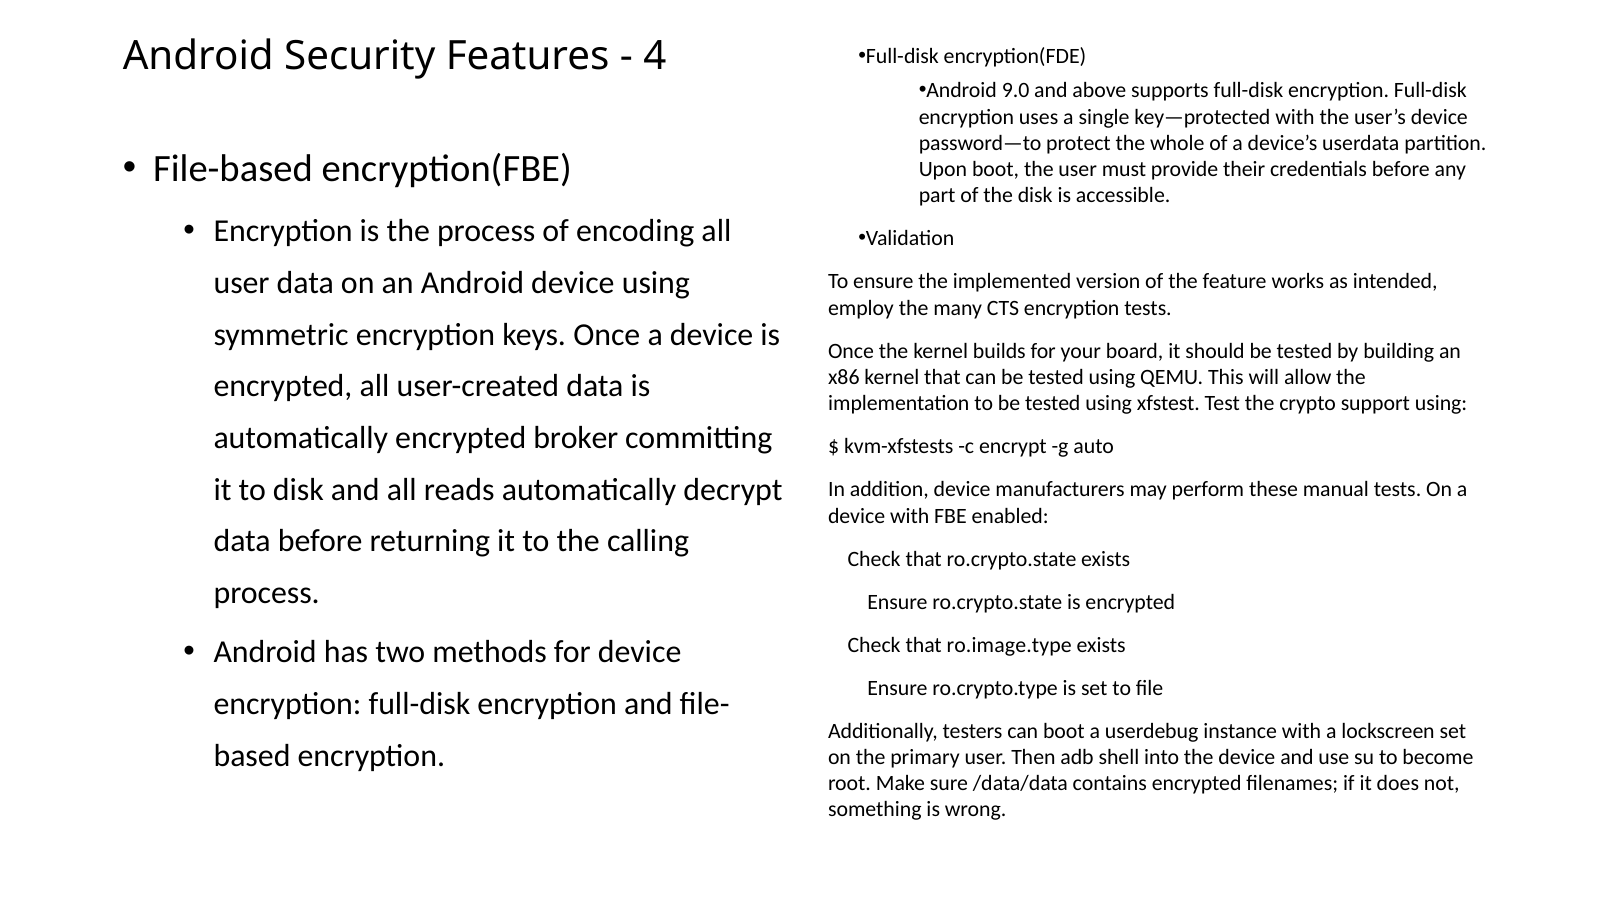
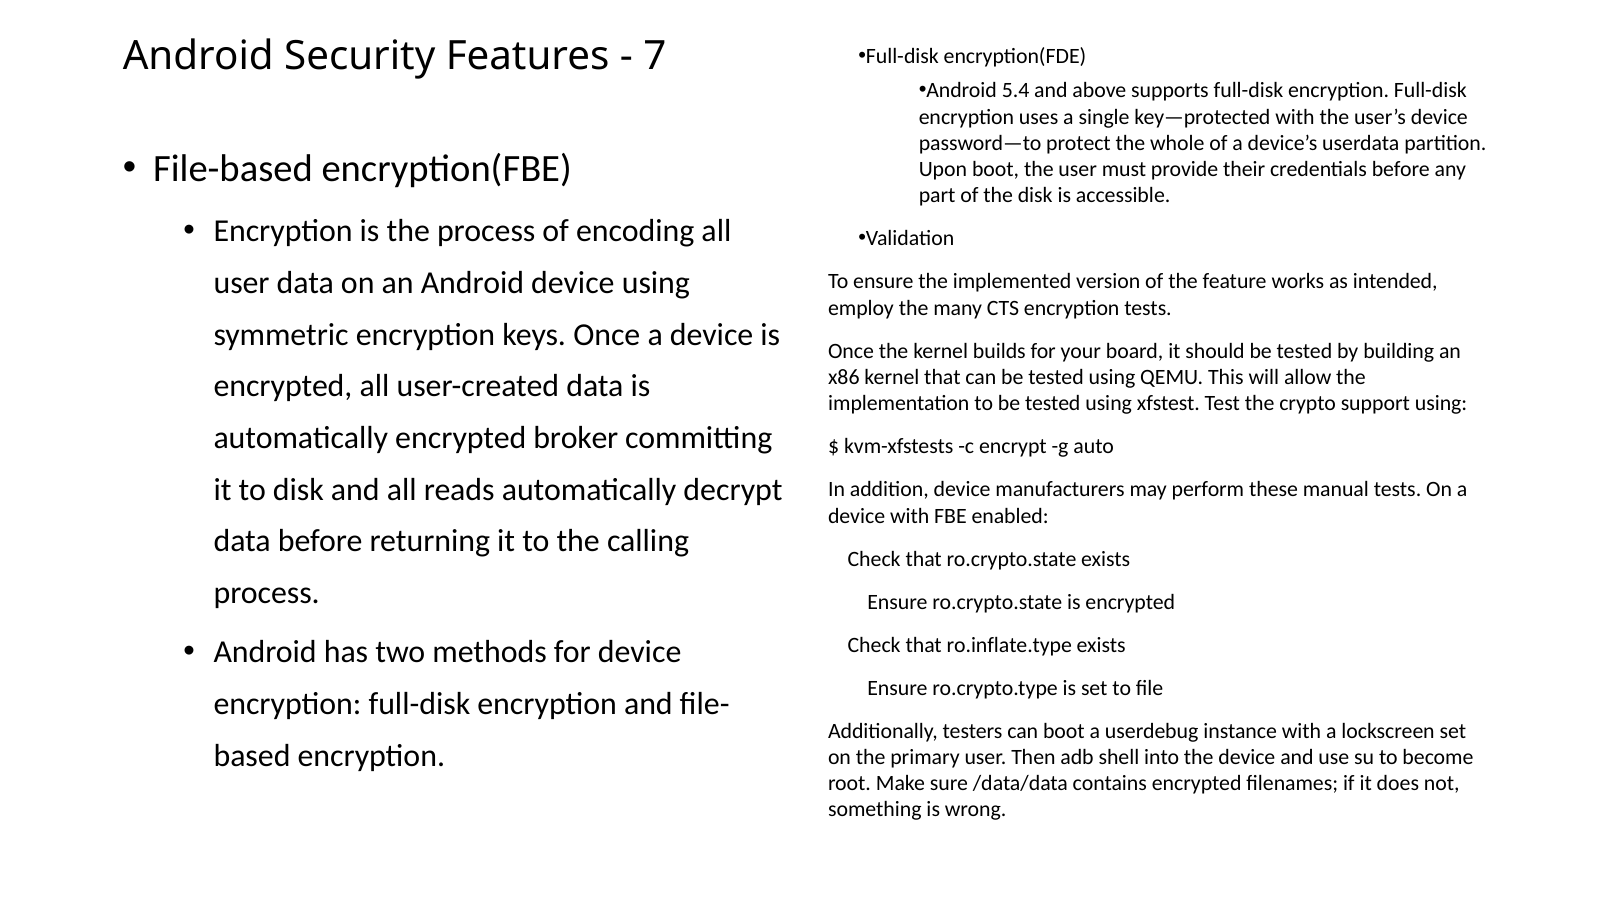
4: 4 -> 7
9.0: 9.0 -> 5.4
ro.image.type: ro.image.type -> ro.inflate.type
